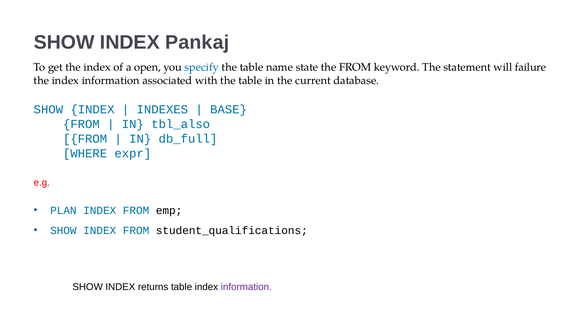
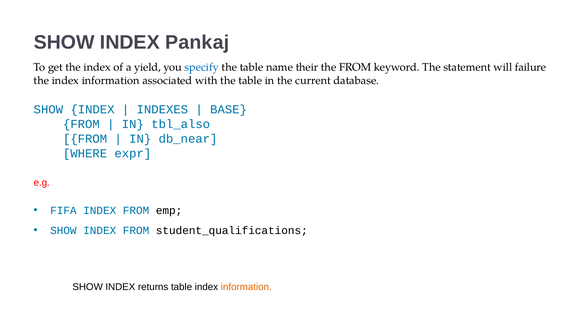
open: open -> yield
state: state -> their
db_full: db_full -> db_near
PLAN: PLAN -> FIFA
information at (246, 287) colour: purple -> orange
